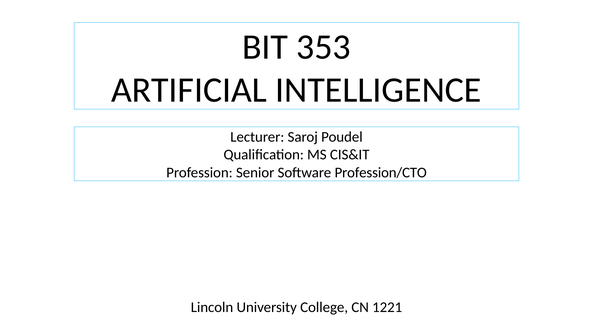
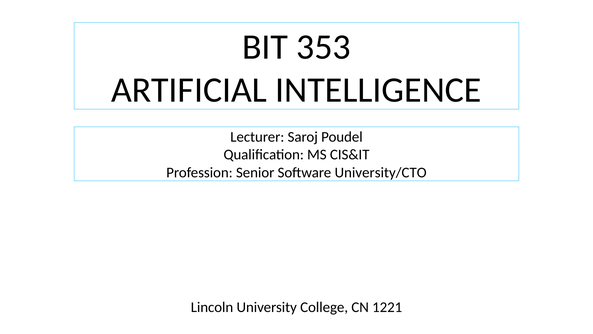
Profession/CTO: Profession/CTO -> University/CTO
